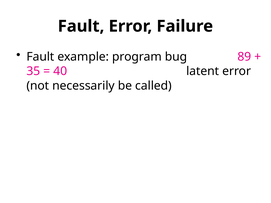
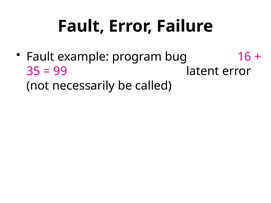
89: 89 -> 16
40: 40 -> 99
